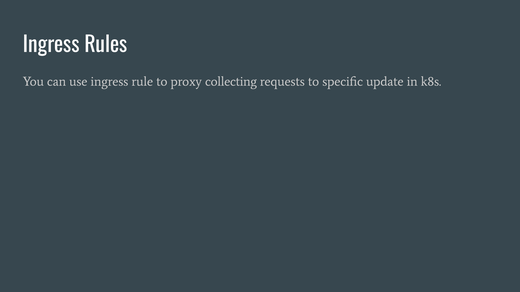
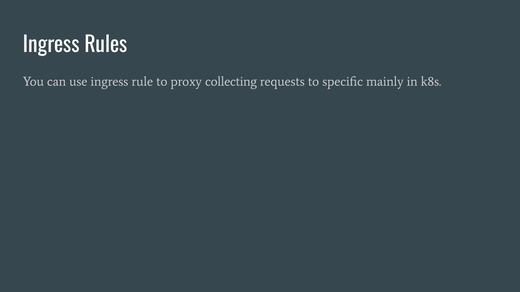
update: update -> mainly
